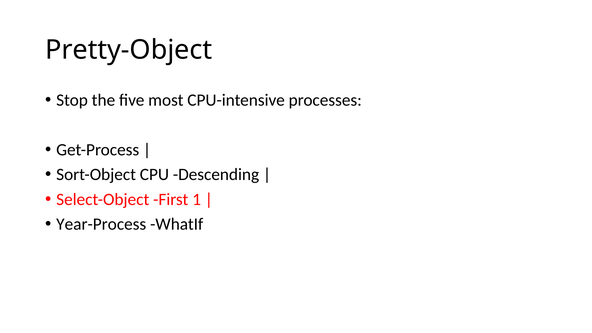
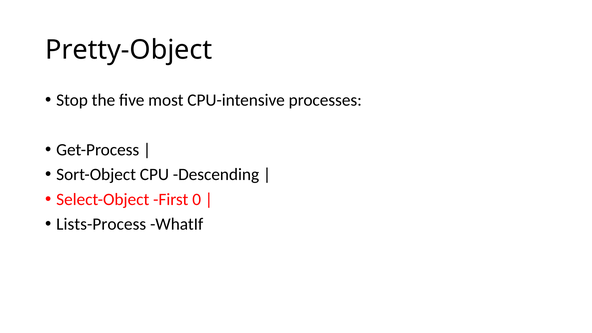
1: 1 -> 0
Year-Process: Year-Process -> Lists-Process
